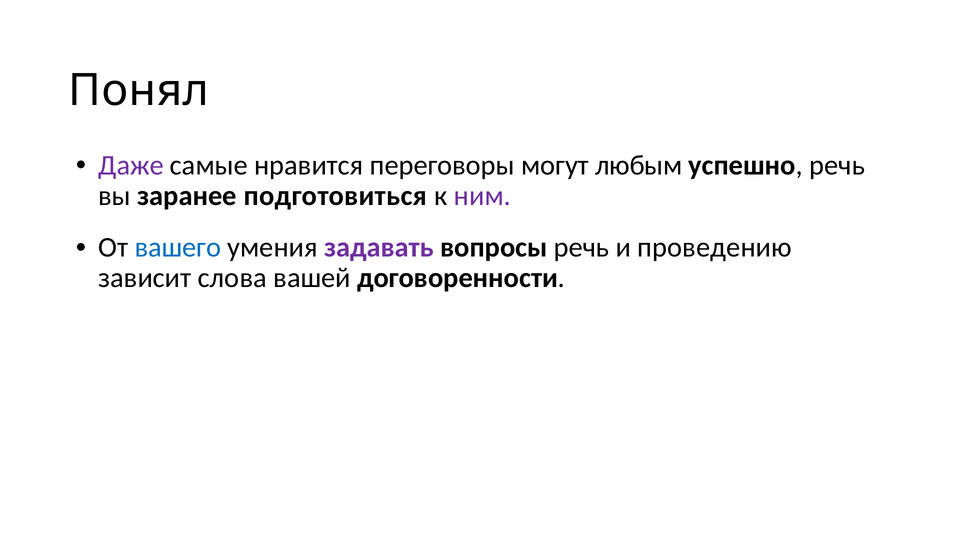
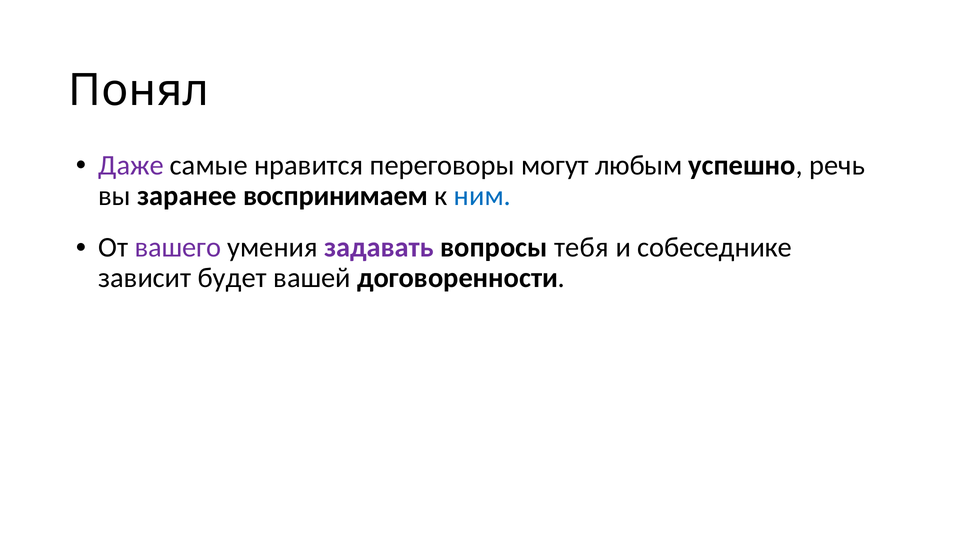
подготовиться: подготовиться -> воспринимаем
ним colour: purple -> blue
вашего colour: blue -> purple
вопросы речь: речь -> тебя
проведению: проведению -> собеседнике
слова: слова -> будет
